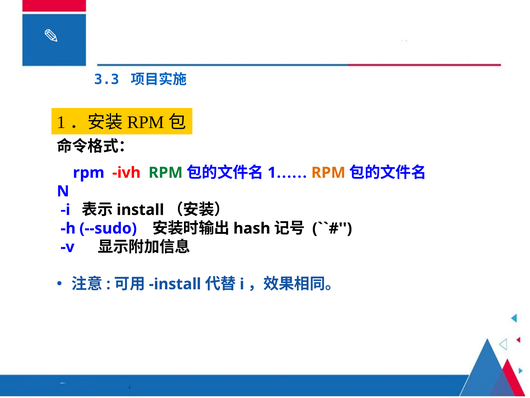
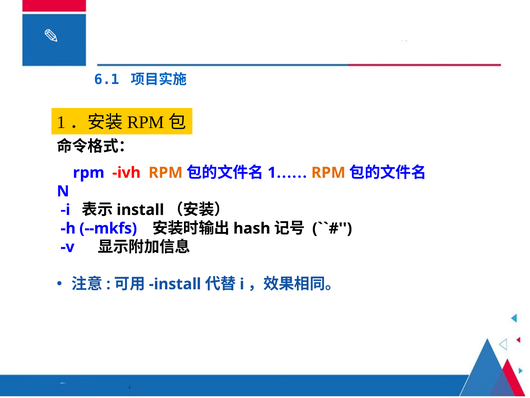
3.3: 3.3 -> 6.1
RPM at (166, 172) colour: green -> orange
--sudo: --sudo -> --mkfs
